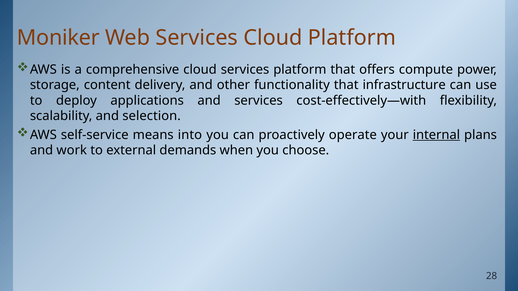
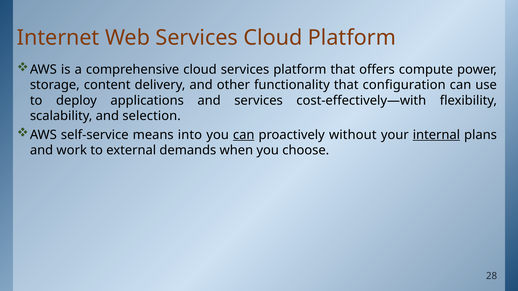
Moniker: Moniker -> Internet
infrastructure: infrastructure -> configuration
can at (244, 135) underline: none -> present
operate: operate -> without
